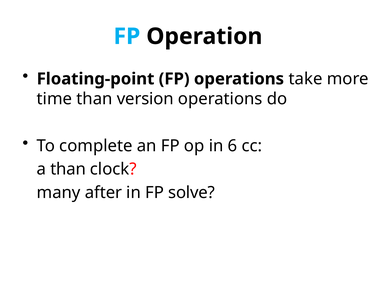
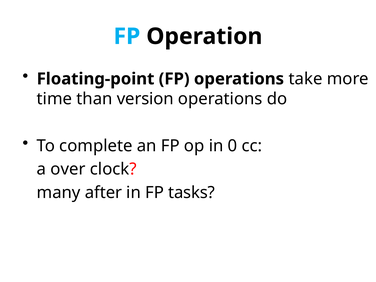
6: 6 -> 0
a than: than -> over
solve: solve -> tasks
